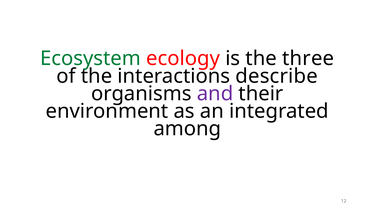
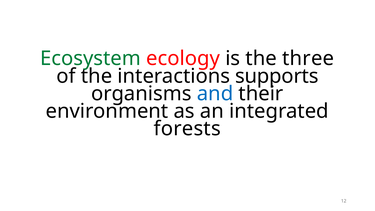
describe: describe -> supports
and colour: purple -> blue
among: among -> forests
